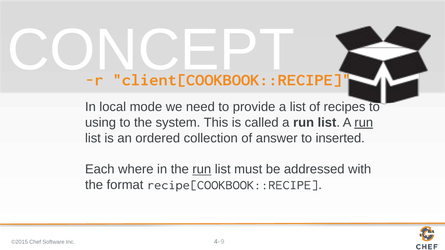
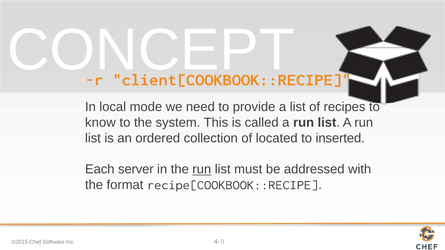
using: using -> know
run at (364, 123) underline: present -> none
answer: answer -> located
where: where -> server
